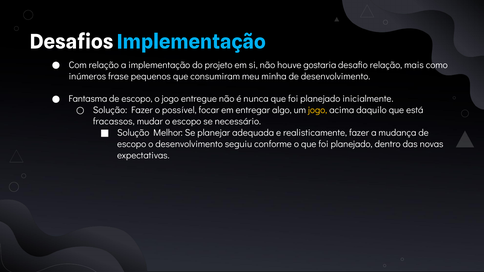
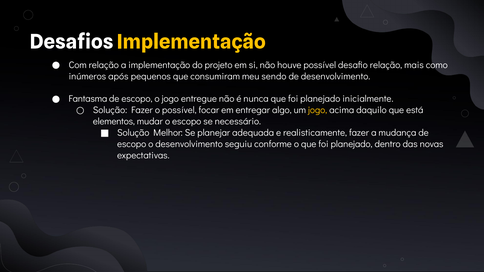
Implementação at (191, 42) colour: light blue -> yellow
houve gostaria: gostaria -> possível
frase: frase -> após
minha: minha -> sendo
fracassos: fracassos -> elementos
